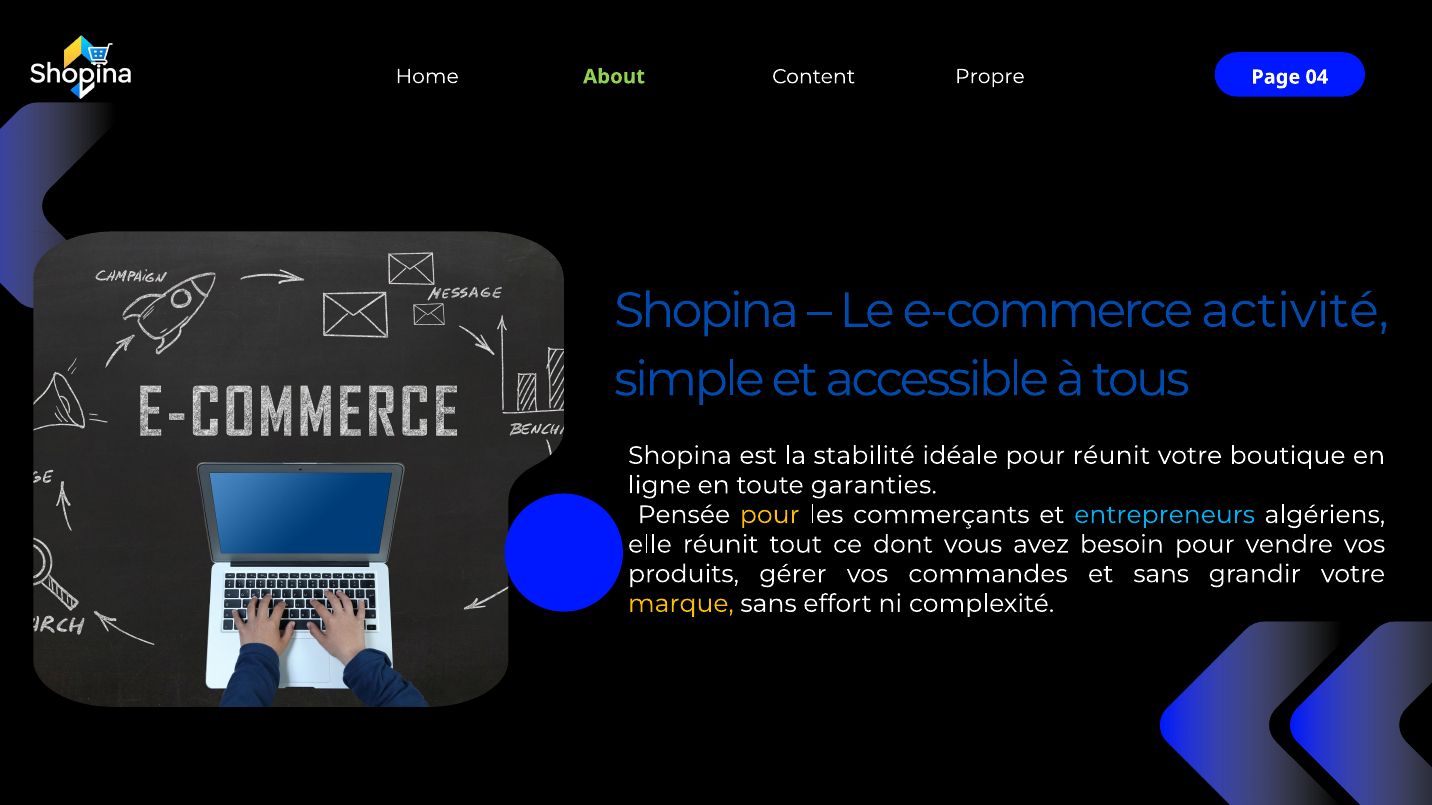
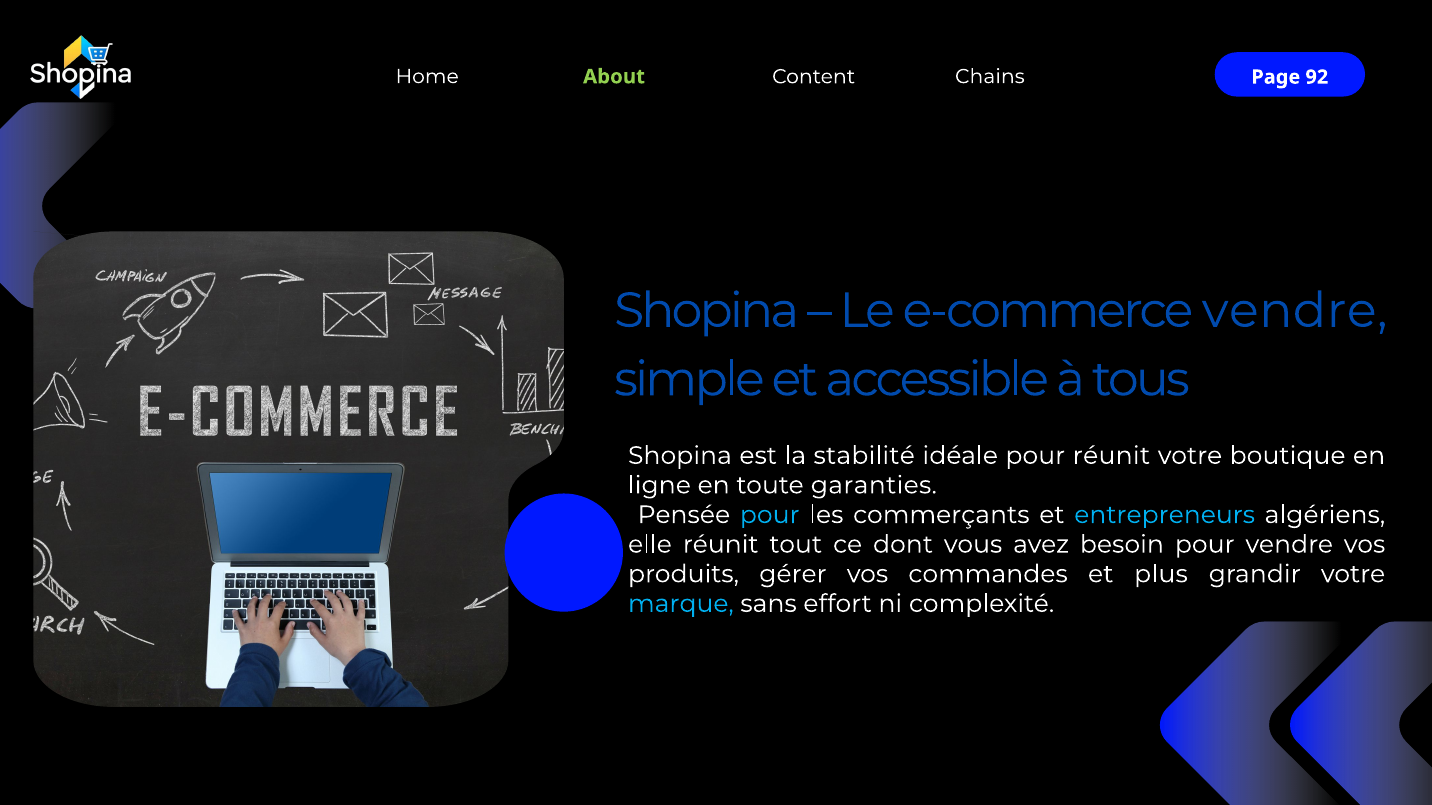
Propre: Propre -> Chains
04: 04 -> 92
e-commerce activité: activité -> vendre
pour at (770, 515) colour: yellow -> light blue
et sans: sans -> plus
marque colour: yellow -> light blue
